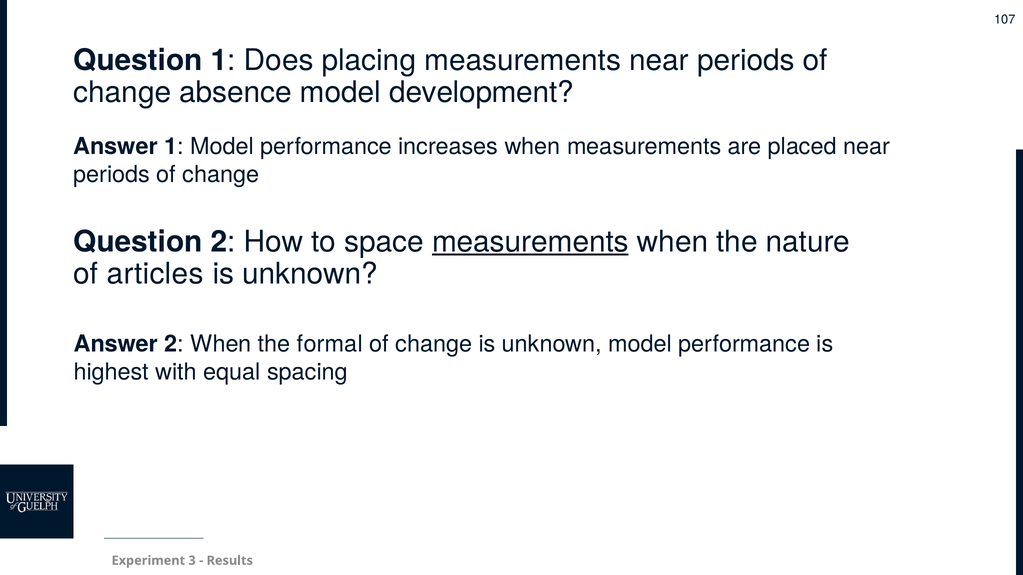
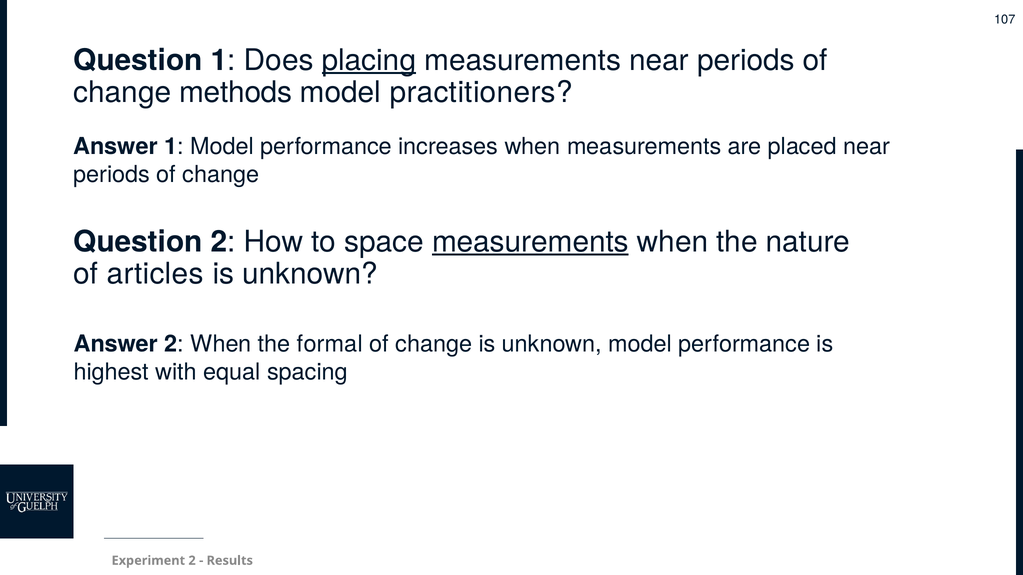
placing underline: none -> present
absence: absence -> methods
development: development -> practitioners
Experiment 3: 3 -> 2
